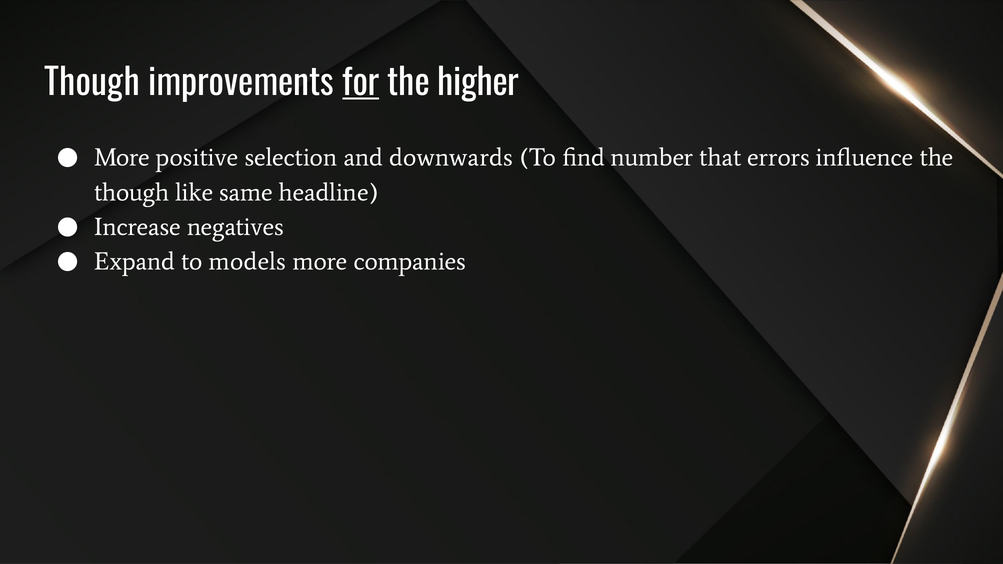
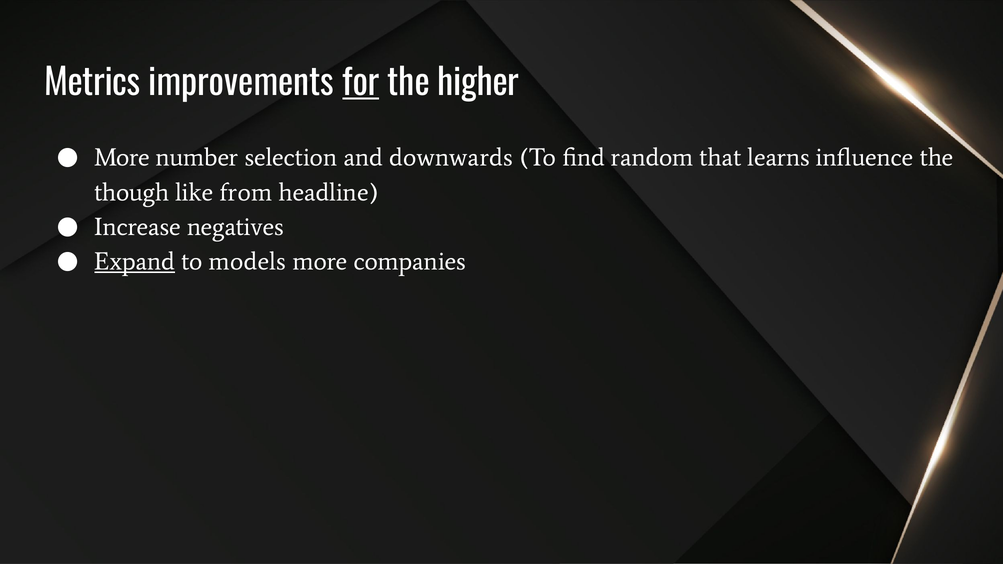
Though at (92, 83): Though -> Metrics
positive: positive -> number
number: number -> random
errors: errors -> learns
same: same -> from
Expand underline: none -> present
